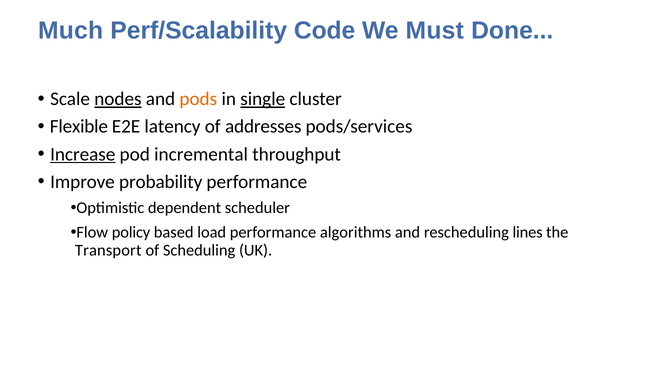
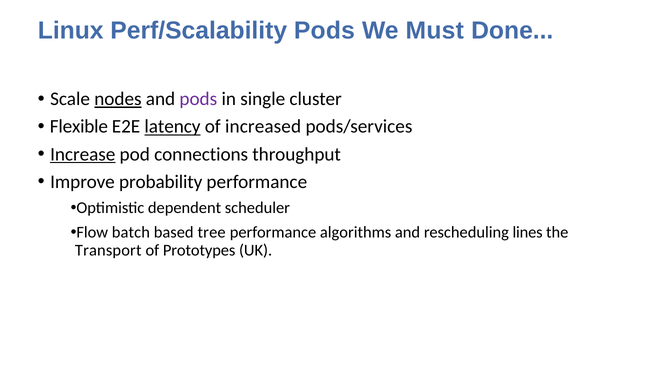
Much: Much -> Linux
Perf/Scalability Code: Code -> Pods
pods at (198, 99) colour: orange -> purple
single underline: present -> none
latency underline: none -> present
addresses: addresses -> increased
incremental: incremental -> connections
policy: policy -> batch
load: load -> tree
Scheduling: Scheduling -> Prototypes
